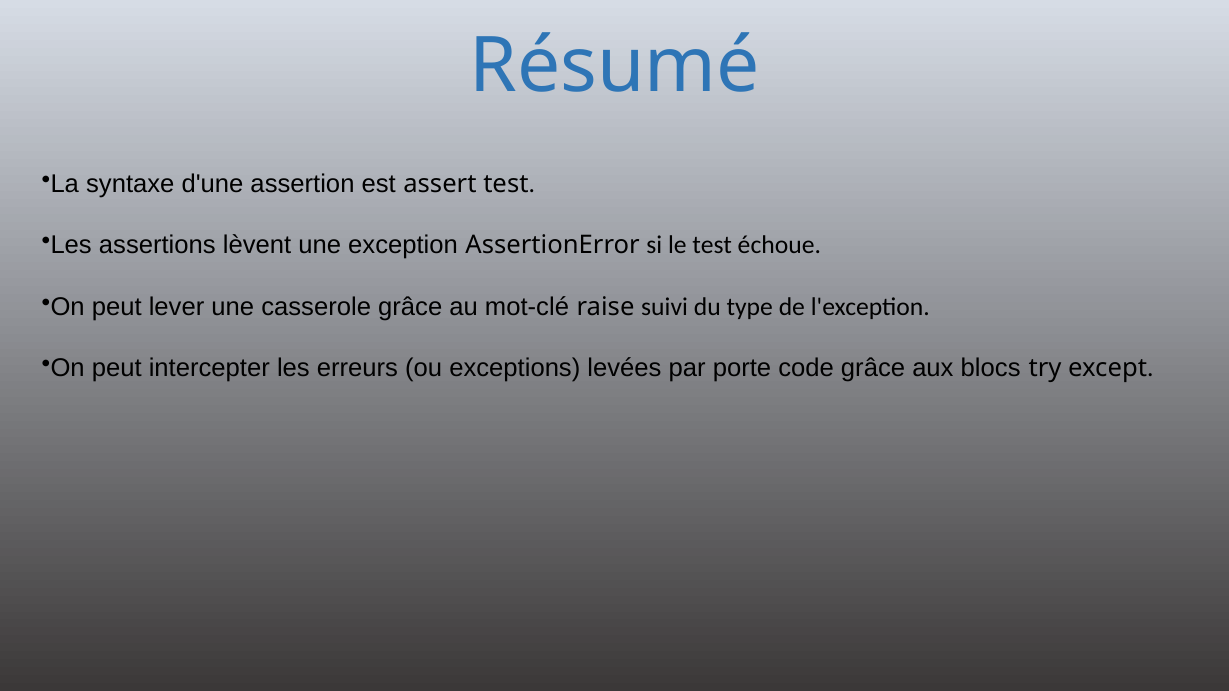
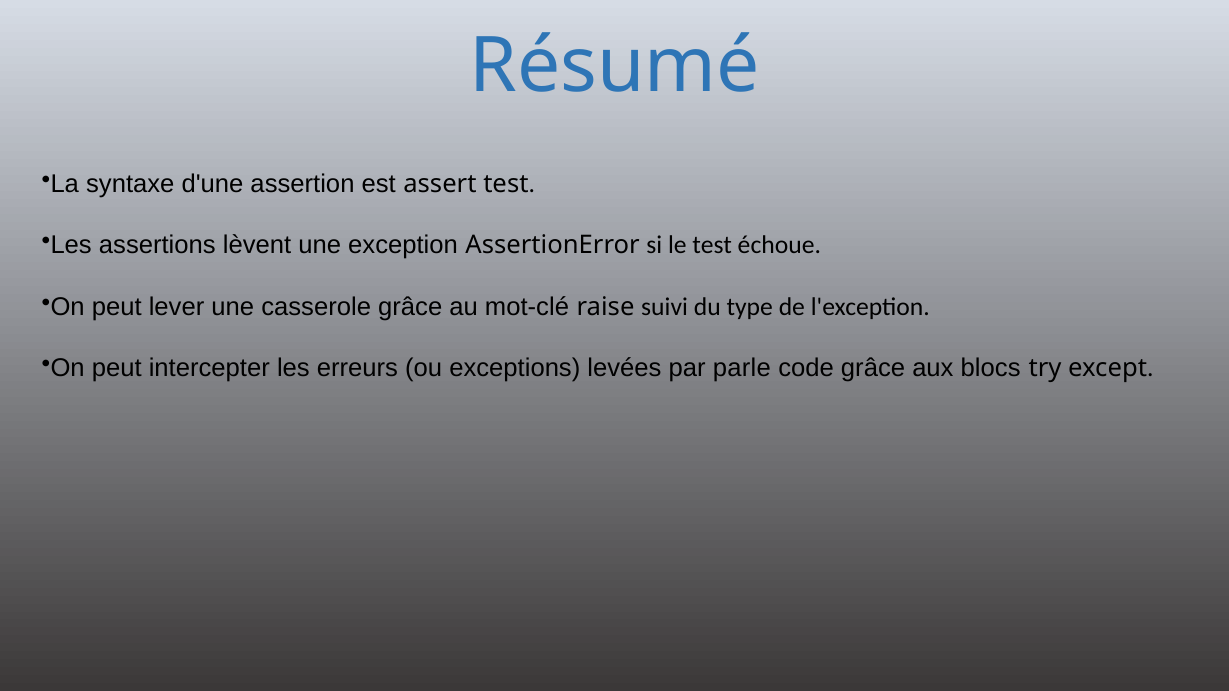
porte: porte -> parle
